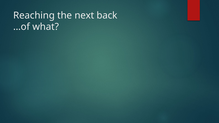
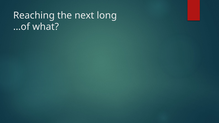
back: back -> long
